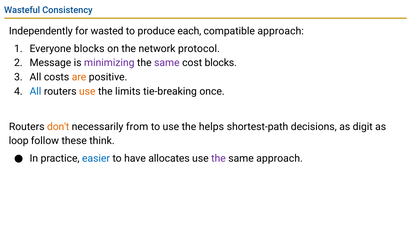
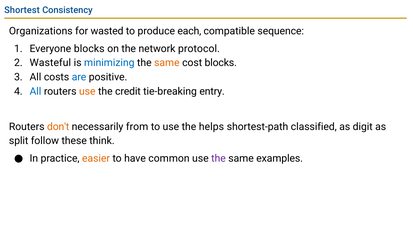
Wasteful: Wasteful -> Shortest
Independently: Independently -> Organizations
compatible approach: approach -> sequence
Message: Message -> Wasteful
minimizing colour: purple -> blue
same at (167, 63) colour: purple -> orange
are colour: orange -> blue
limits: limits -> credit
once: once -> entry
decisions: decisions -> classified
loop: loop -> split
easier colour: blue -> orange
allocates: allocates -> common
same approach: approach -> examples
